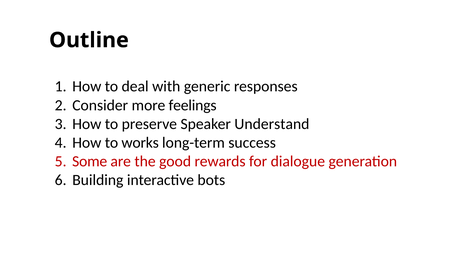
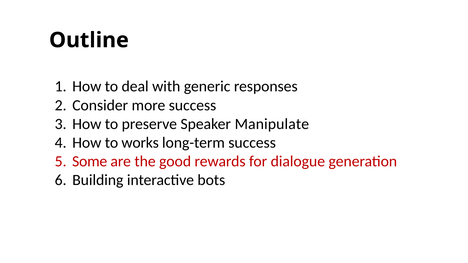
more feelings: feelings -> success
Understand: Understand -> Manipulate
